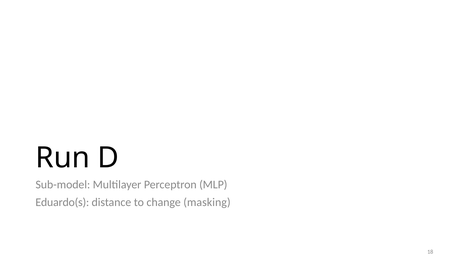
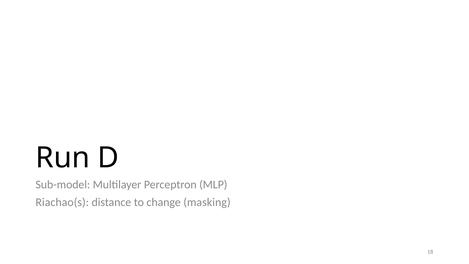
Eduardo(s: Eduardo(s -> Riachao(s
